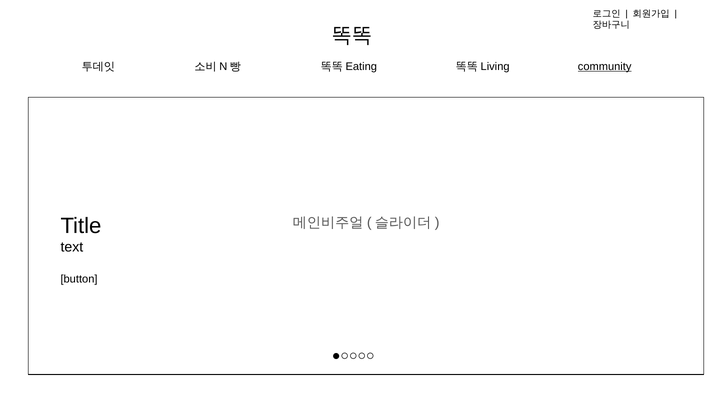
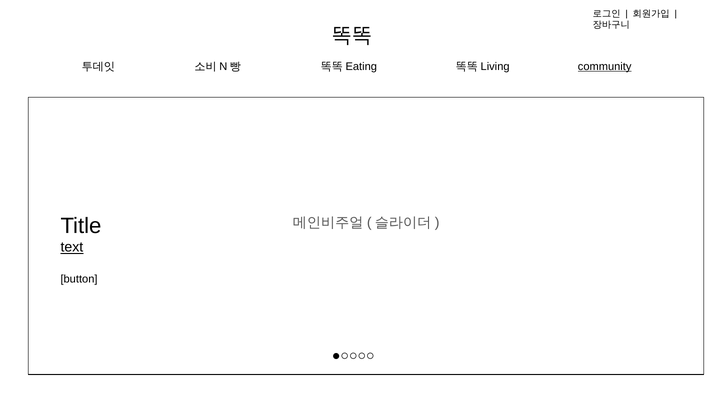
text underline: none -> present
